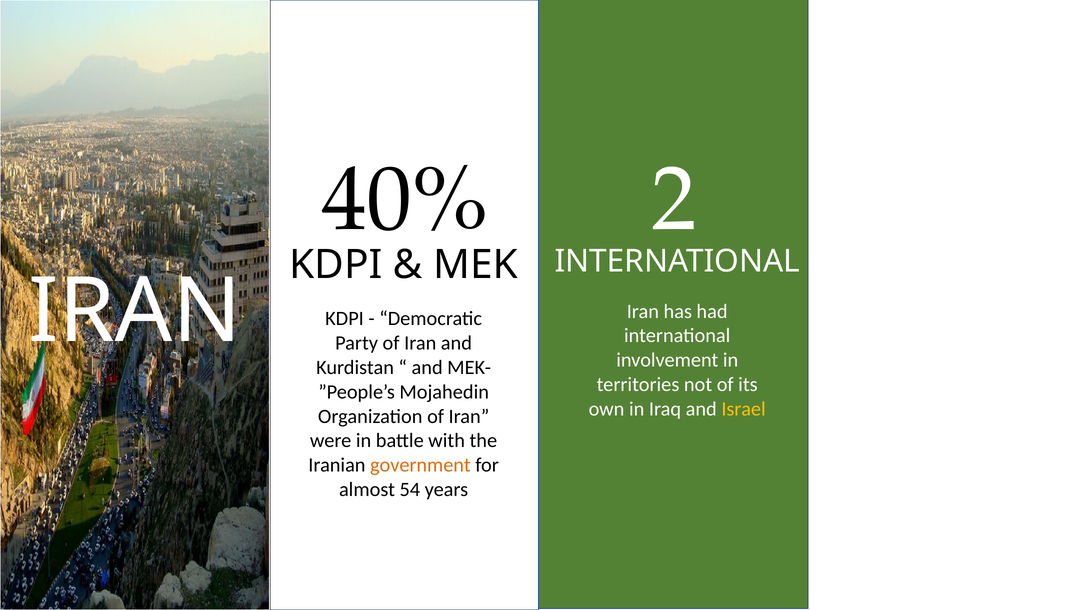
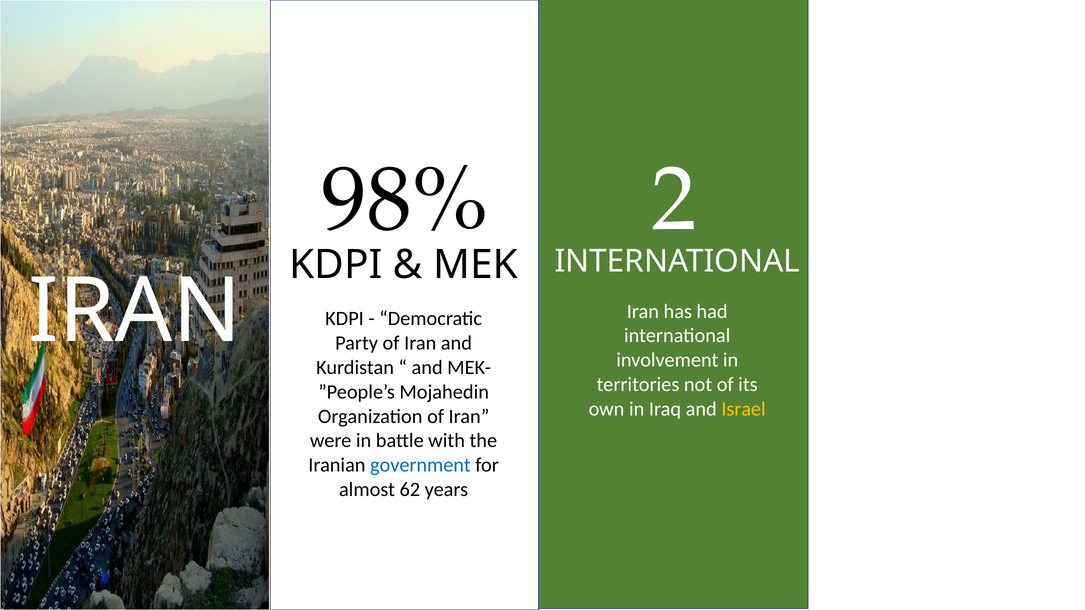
40%: 40% -> 98%
government at (420, 465) colour: orange -> blue
54: 54 -> 62
